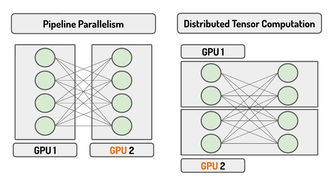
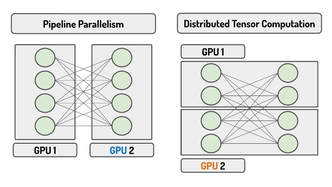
GPU at (118, 150) colour: orange -> blue
